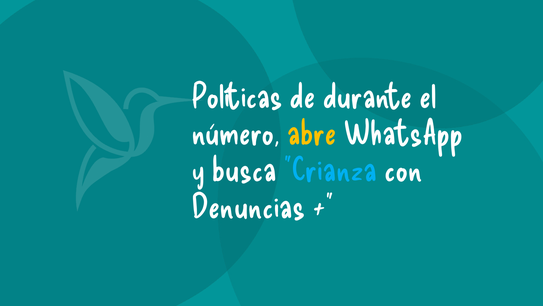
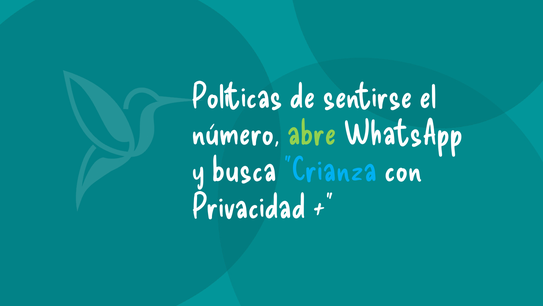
durante: durante -> sentirse
abre colour: yellow -> light green
Denuncias: Denuncias -> Privacidad
